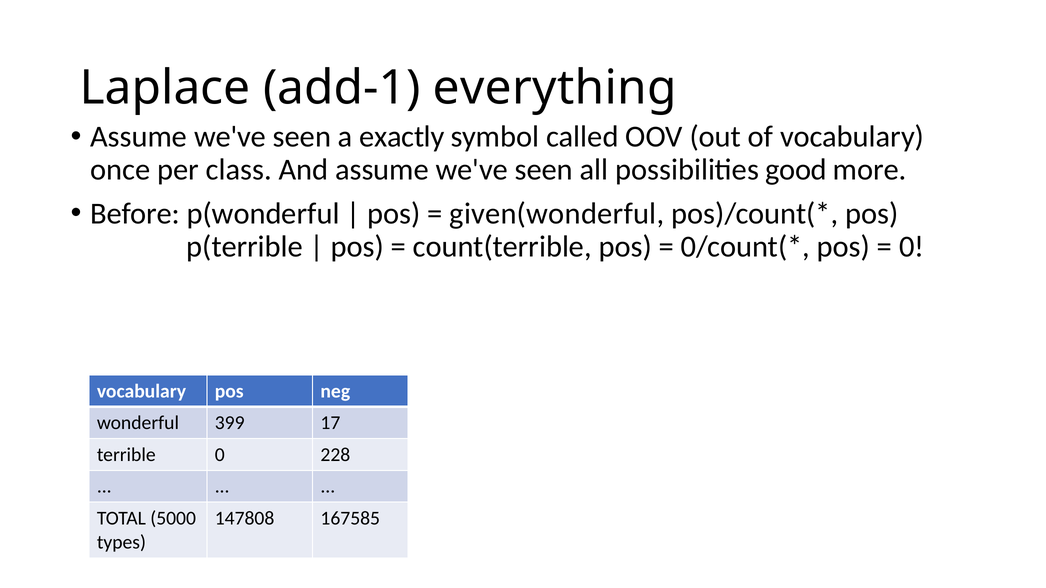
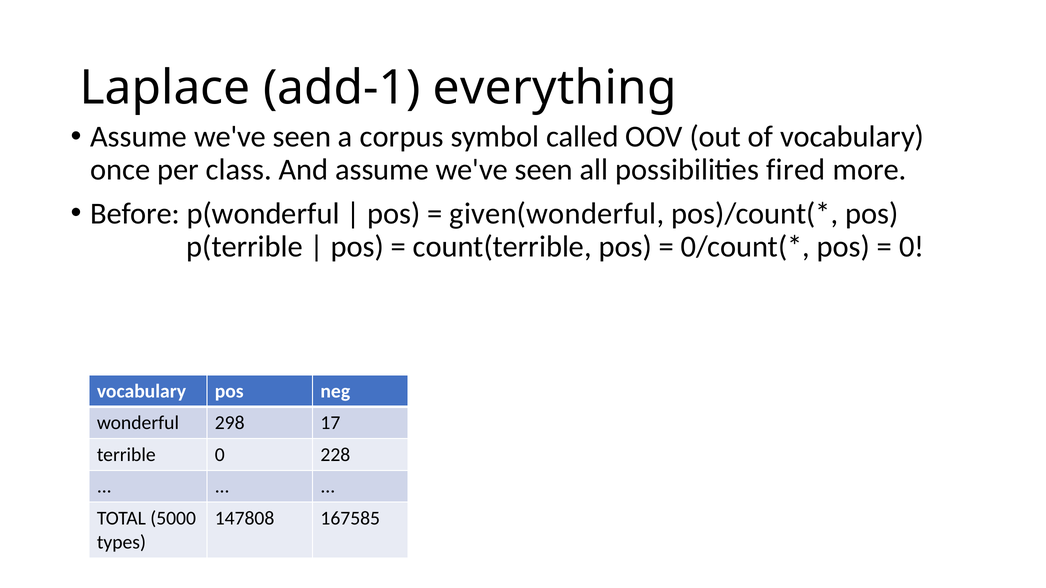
exactly: exactly -> corpus
good: good -> fired
399: 399 -> 298
